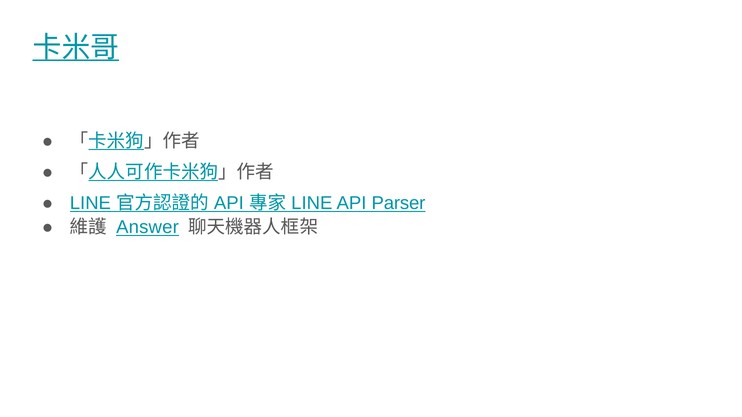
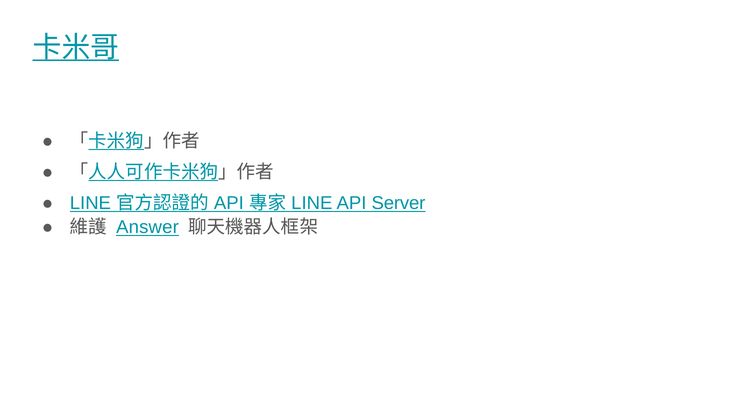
Parser: Parser -> Server
